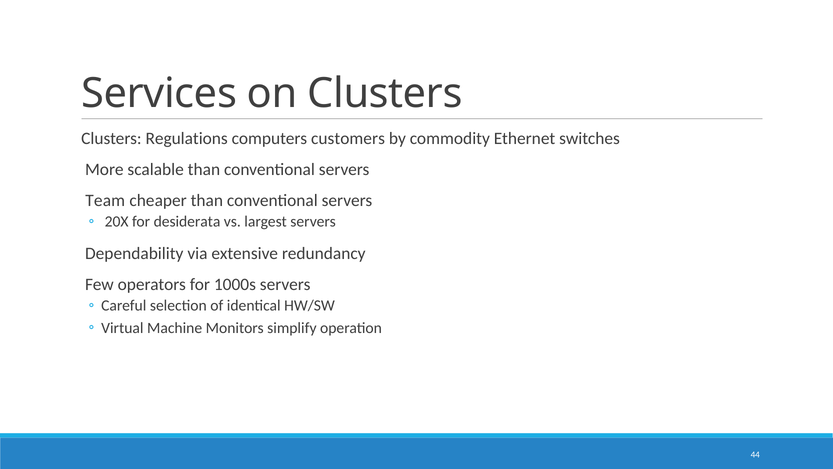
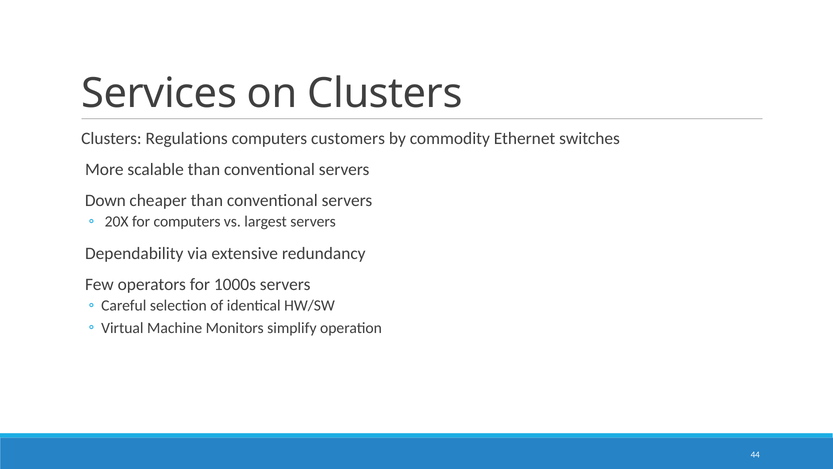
Team: Team -> Down
for desiderata: desiderata -> computers
